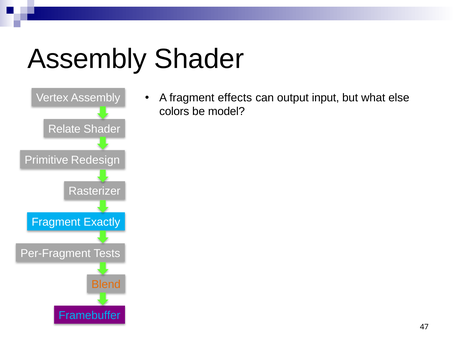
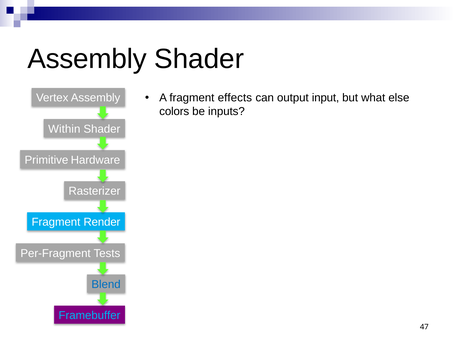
model: model -> inputs
Relate: Relate -> Within
Redesign: Redesign -> Hardware
Exactly: Exactly -> Render
Blend colour: orange -> blue
